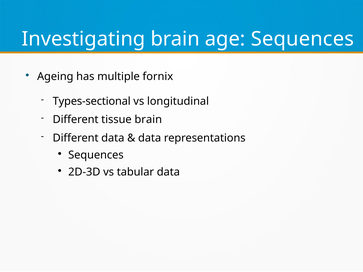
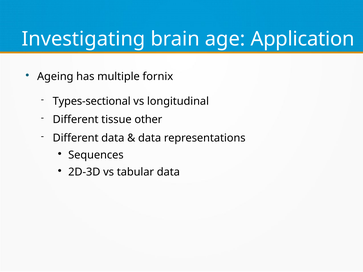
age Sequences: Sequences -> Application
tissue brain: brain -> other
